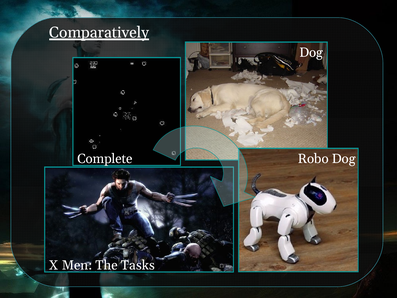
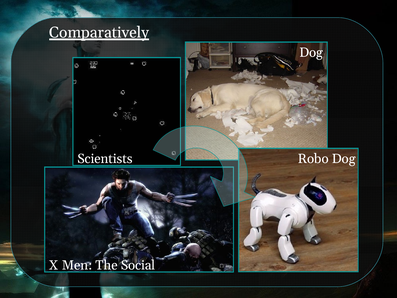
Complete: Complete -> Scientists
Tasks: Tasks -> Social
